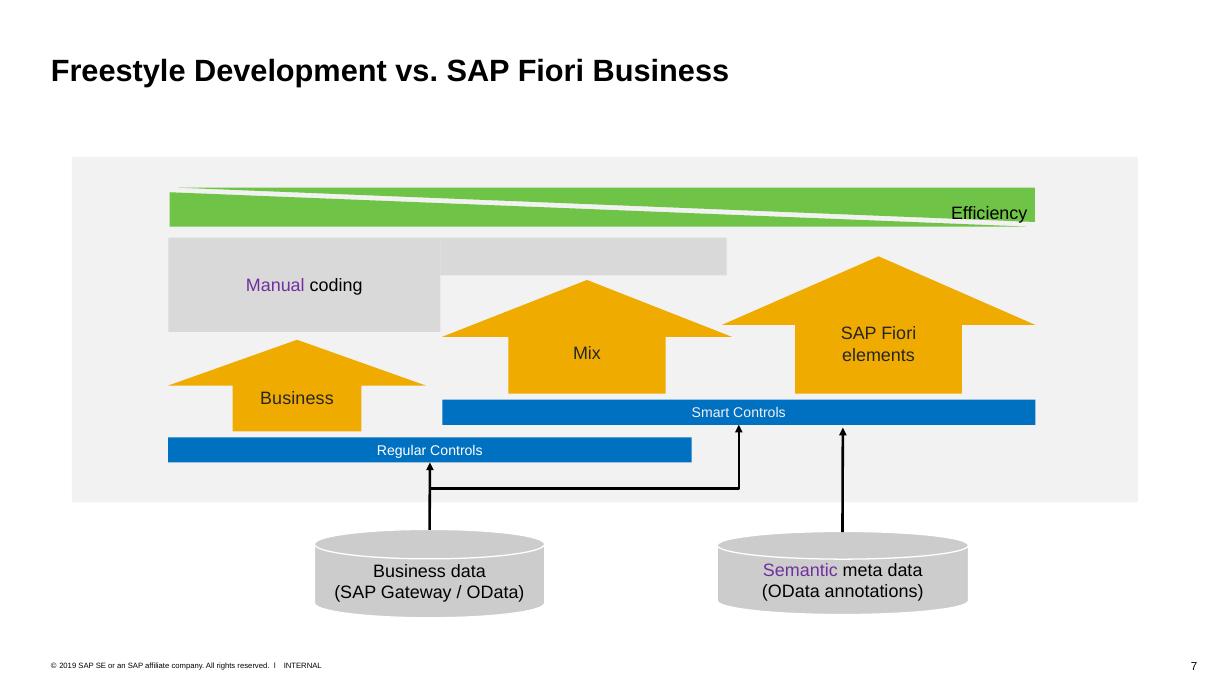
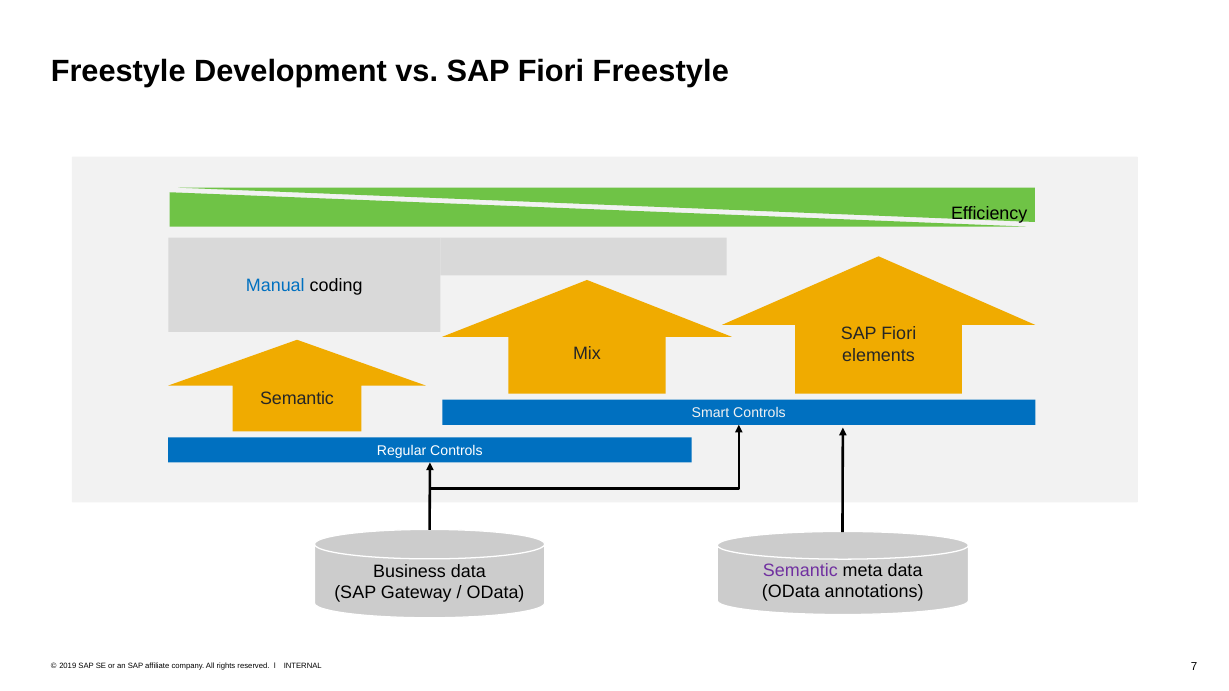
Fiori Business: Business -> Freestyle
Manual colour: purple -> blue
Business at (297, 398): Business -> Semantic
